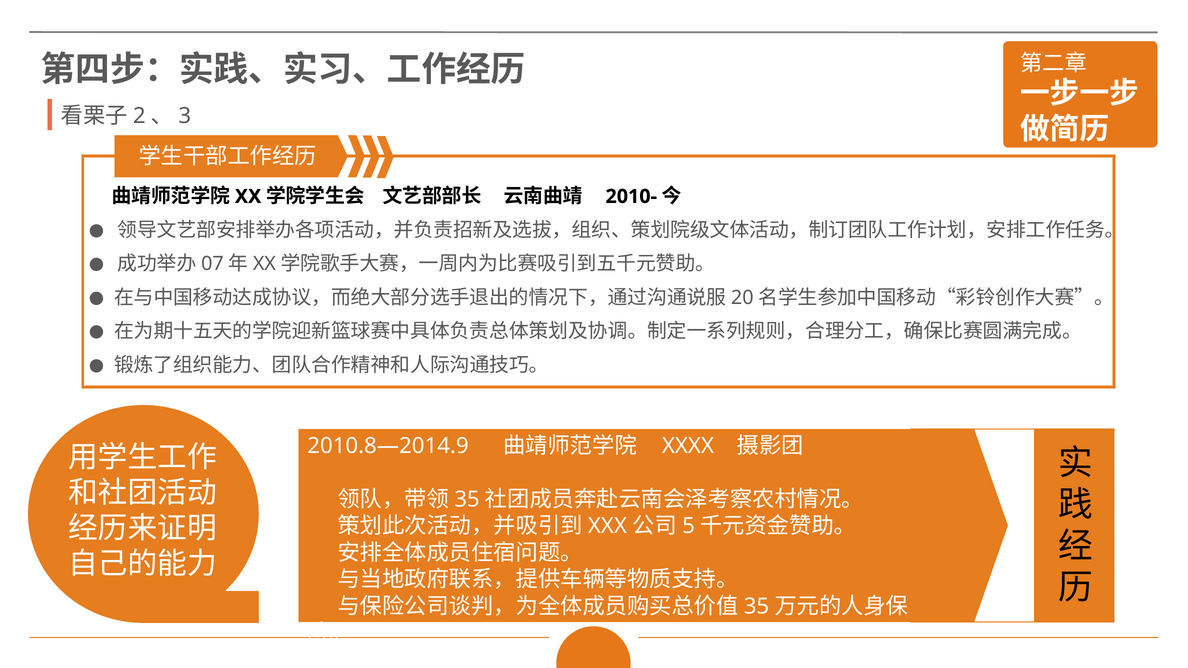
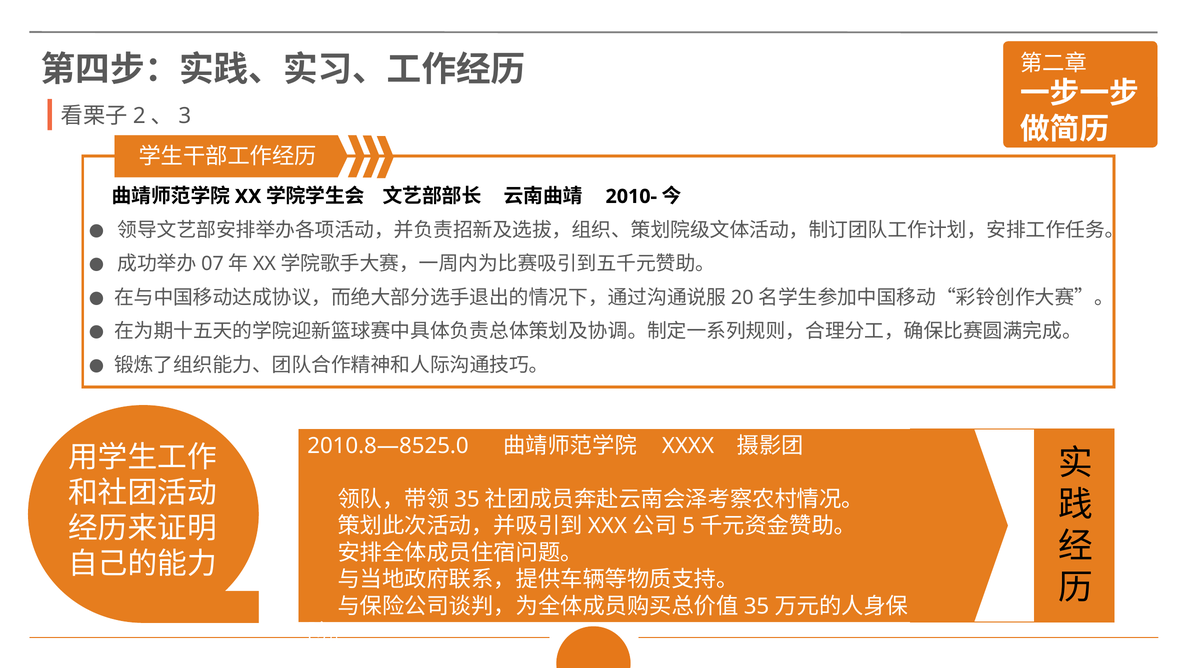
2010.8—2014.9: 2010.8—2014.9 -> 2010.8—8525.0
